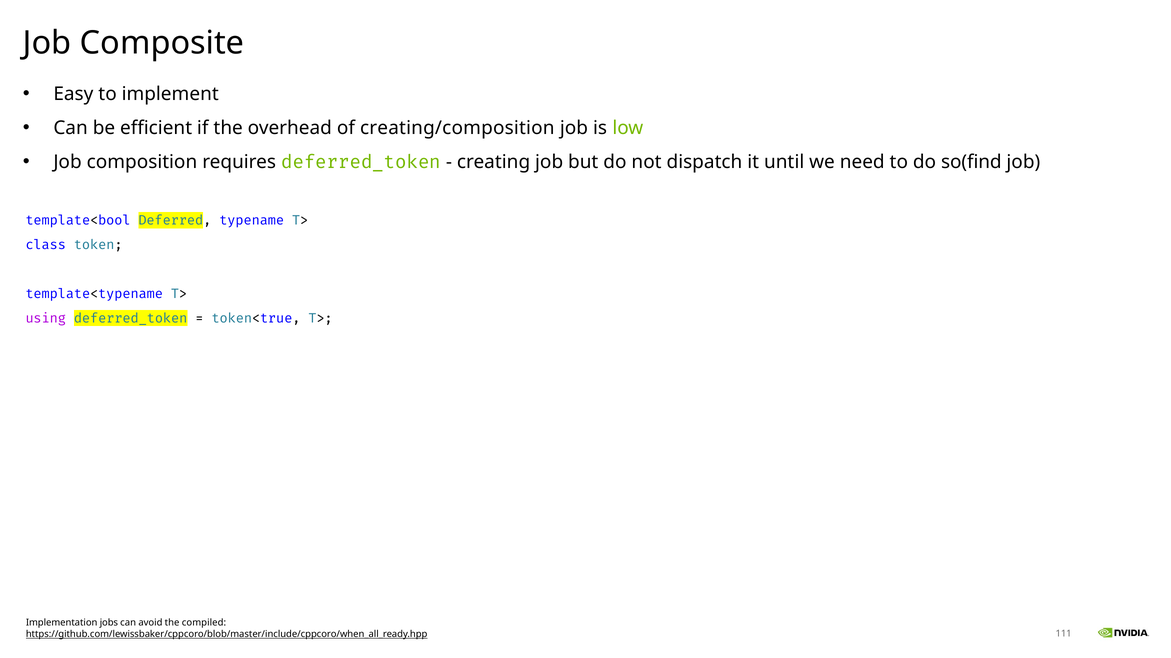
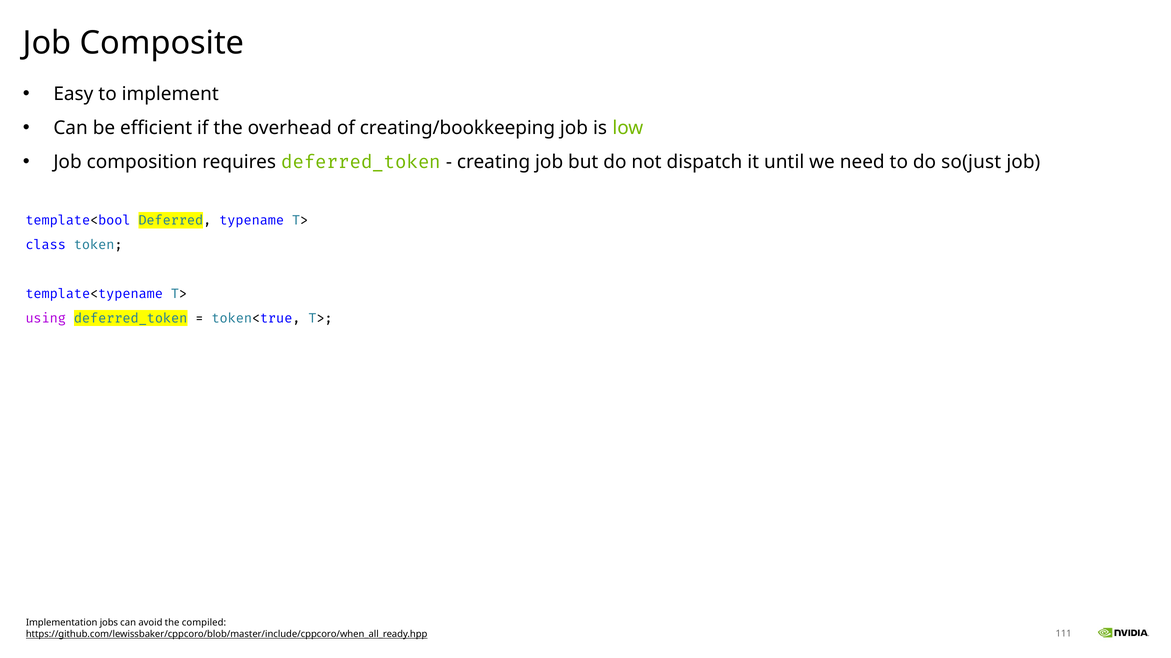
creating/composition: creating/composition -> creating/bookkeeping
so(find: so(find -> so(just
